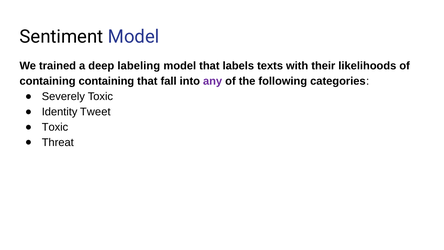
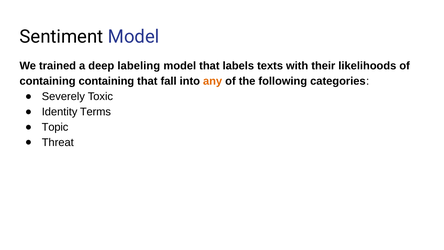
any colour: purple -> orange
Tweet: Tweet -> Terms
Toxic at (55, 127): Toxic -> Topic
